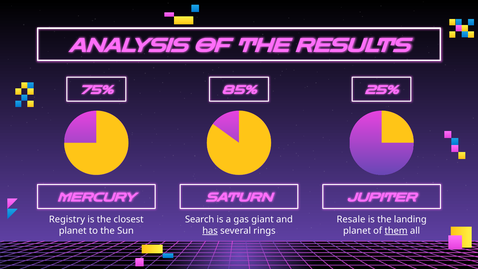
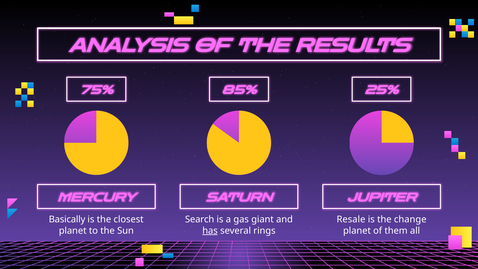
Registry: Registry -> Basically
landing: landing -> change
them underline: present -> none
